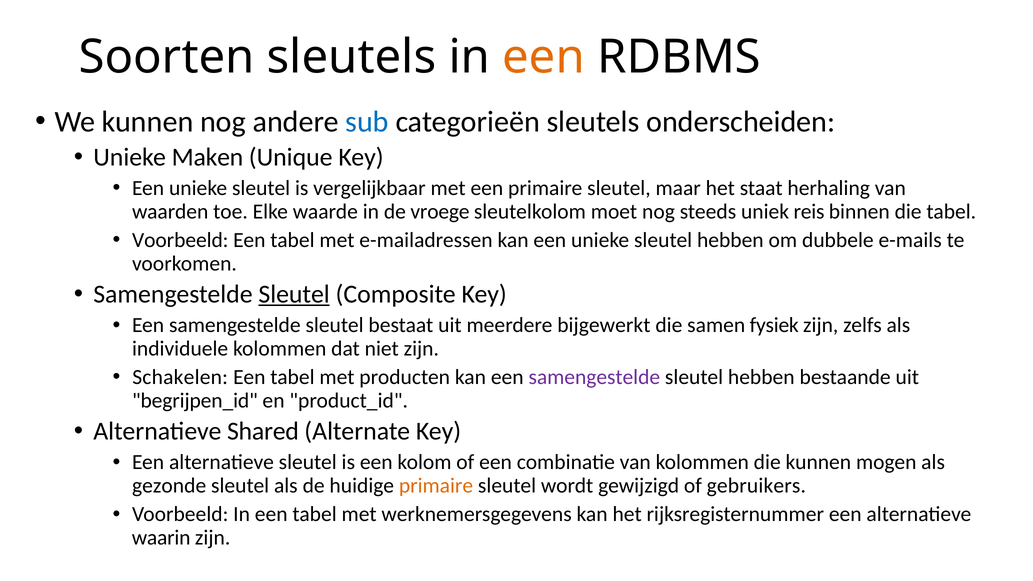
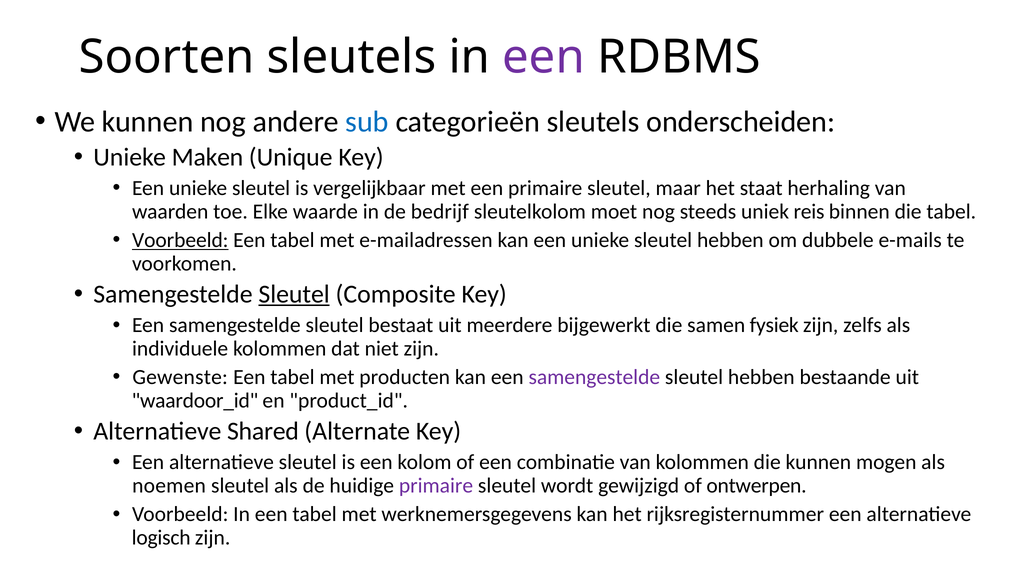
een at (544, 57) colour: orange -> purple
vroege: vroege -> bedrijf
Voorbeeld at (180, 240) underline: none -> present
Schakelen: Schakelen -> Gewenste
begrijpen_id: begrijpen_id -> waardoor_id
gezonde: gezonde -> noemen
primaire at (436, 486) colour: orange -> purple
gebruikers: gebruikers -> ontwerpen
waarin: waarin -> logisch
